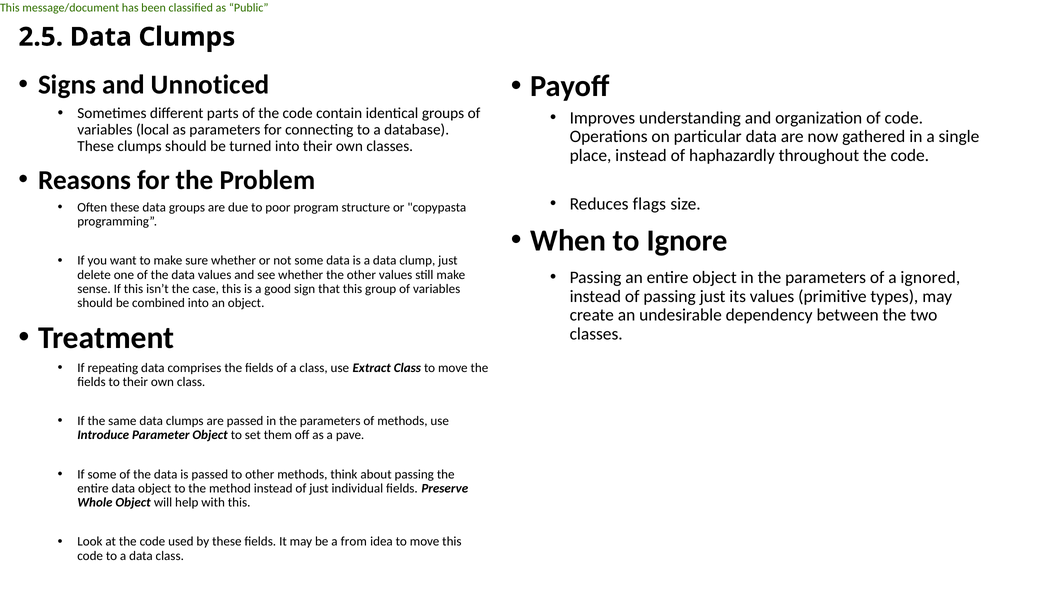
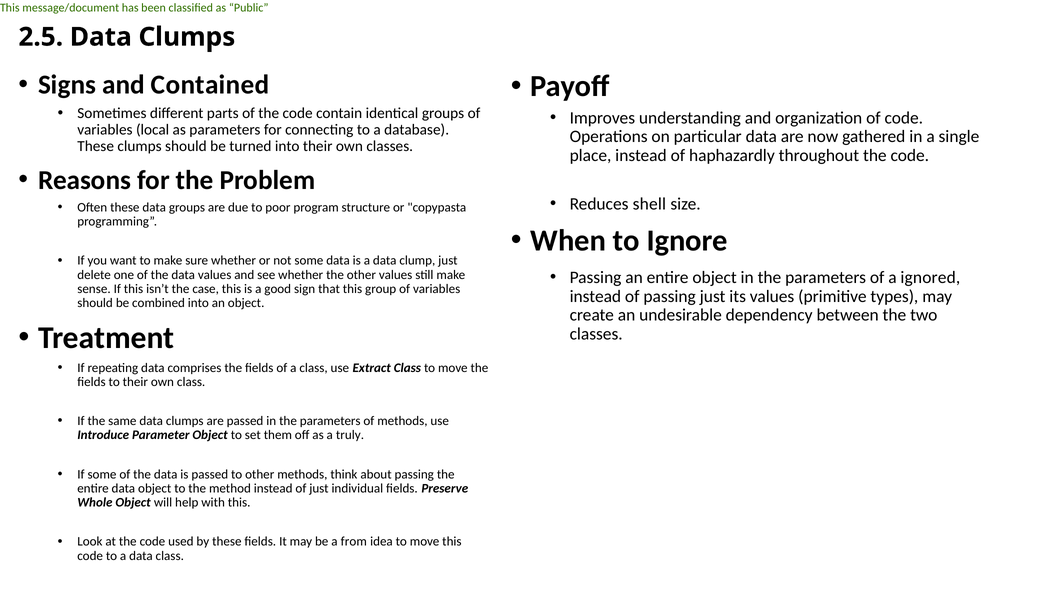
Unnoticed: Unnoticed -> Contained
flags: flags -> shell
pave: pave -> truly
